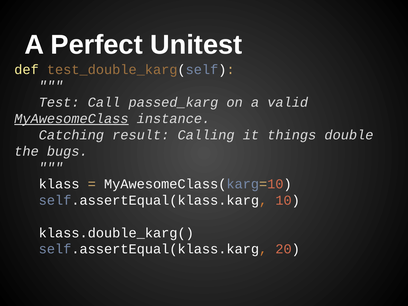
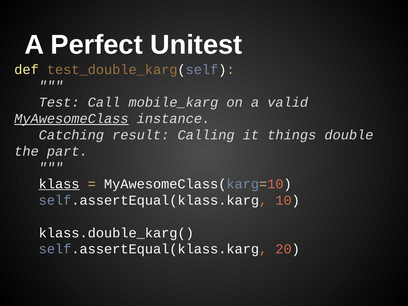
passed_karg: passed_karg -> mobile_karg
bugs: bugs -> part
klass underline: none -> present
